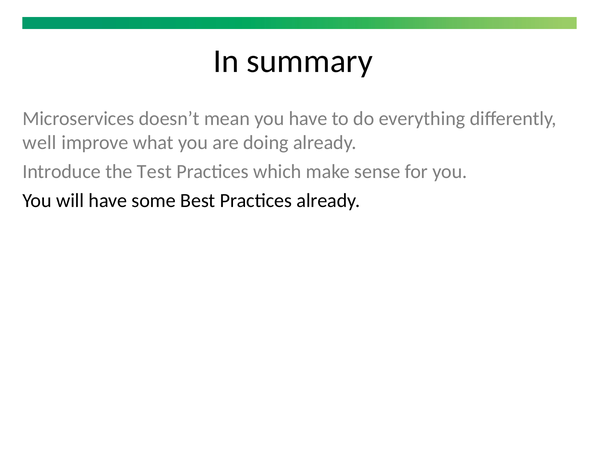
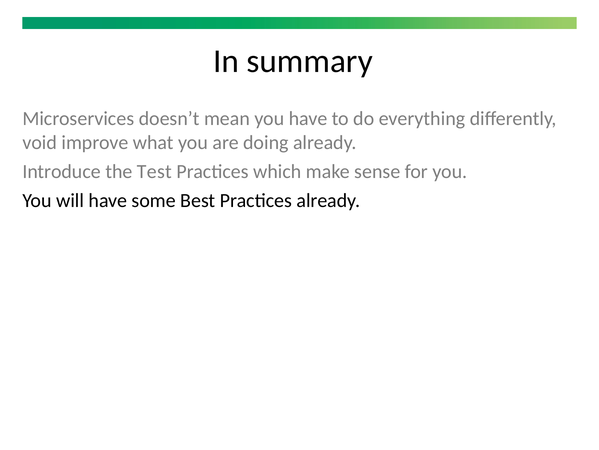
well: well -> void
